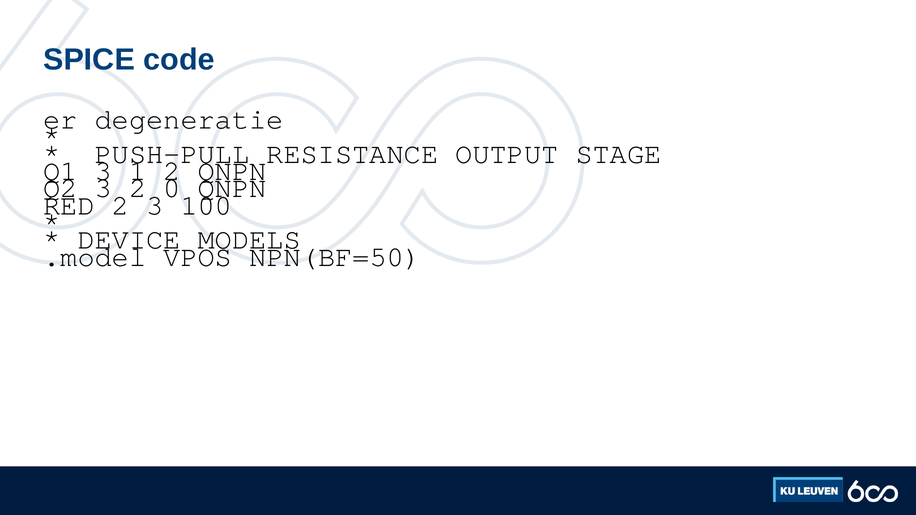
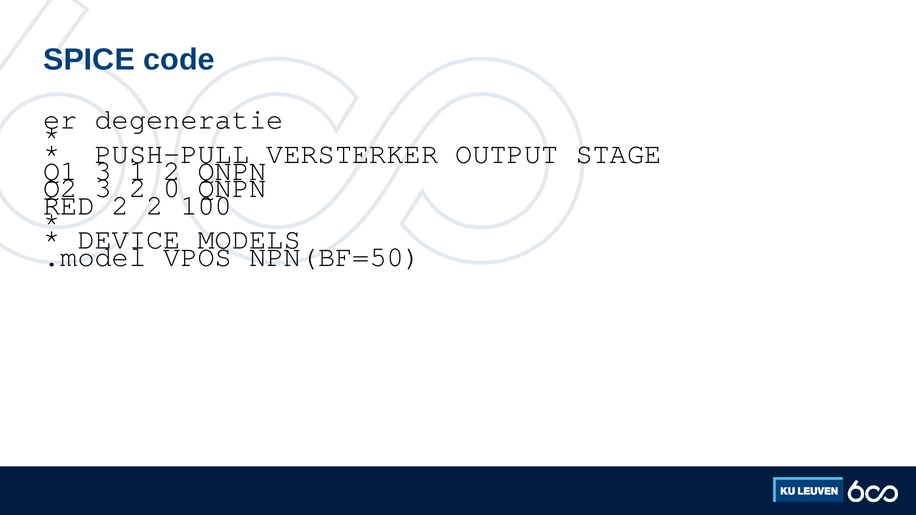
RESISTANCE: RESISTANCE -> VERSTERKER
2 3: 3 -> 2
